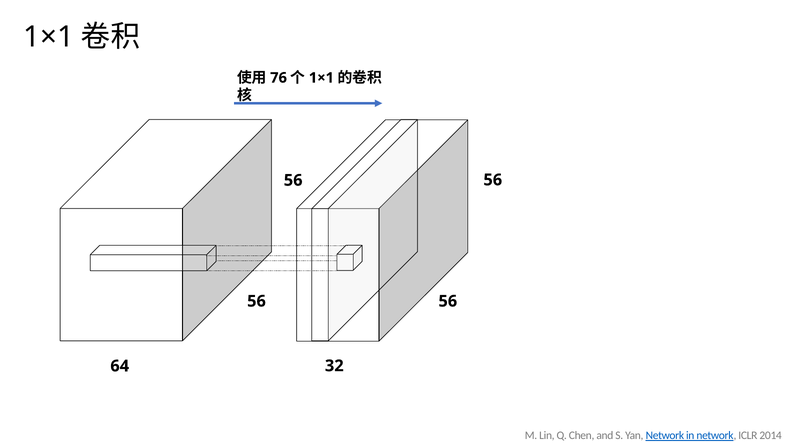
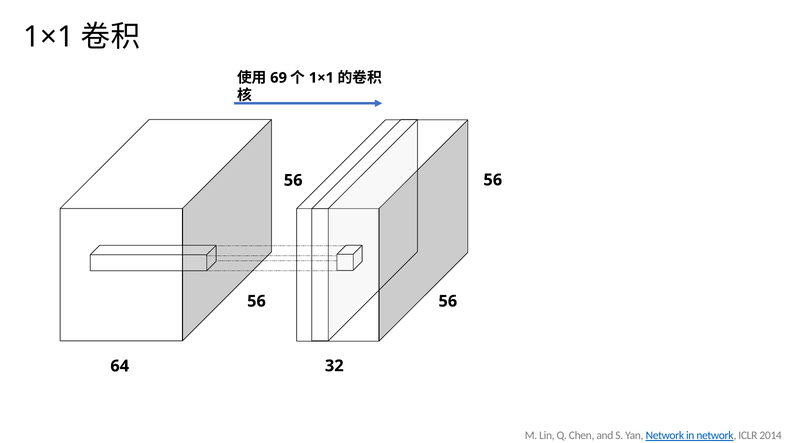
76: 76 -> 69
